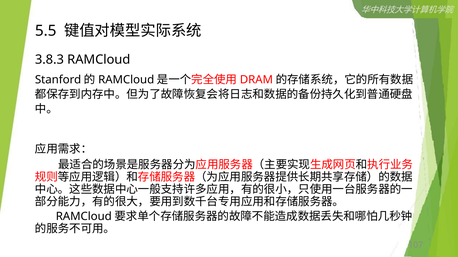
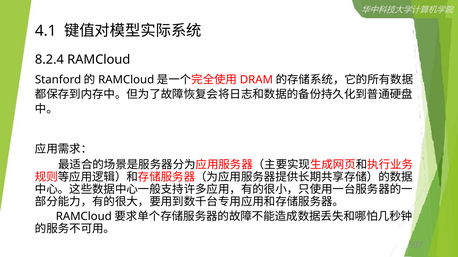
5.5: 5.5 -> 4.1
3.8.3: 3.8.3 -> 8.2.4
